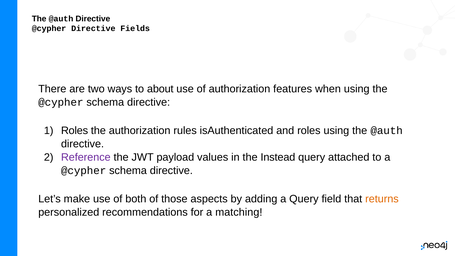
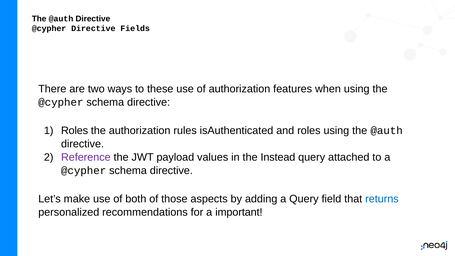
about: about -> these
returns colour: orange -> blue
matching: matching -> important
